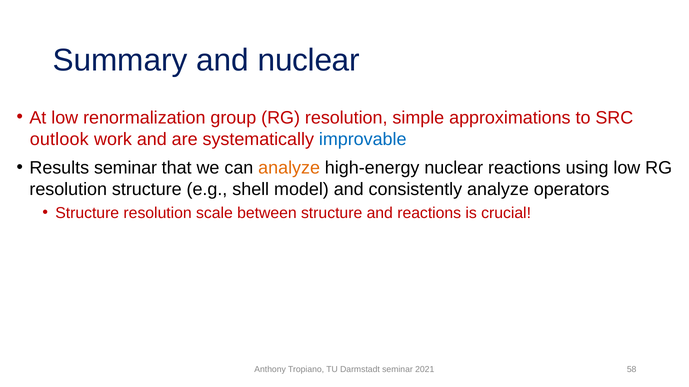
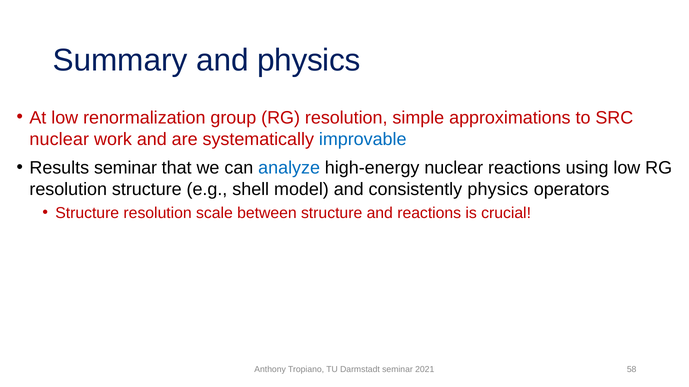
and nuclear: nuclear -> physics
outlook at (59, 139): outlook -> nuclear
analyze at (289, 168) colour: orange -> blue
consistently analyze: analyze -> physics
